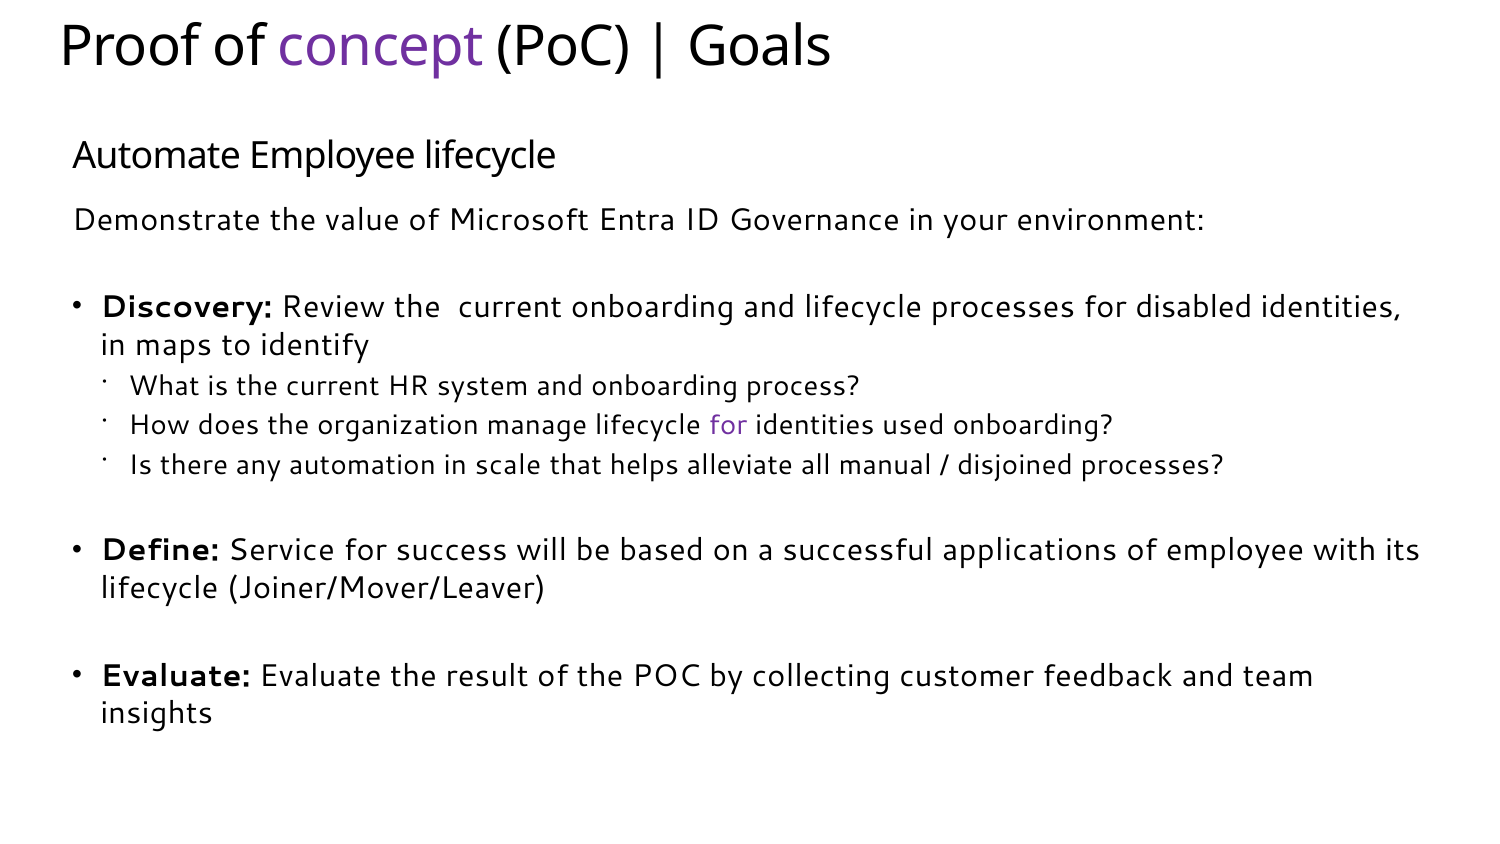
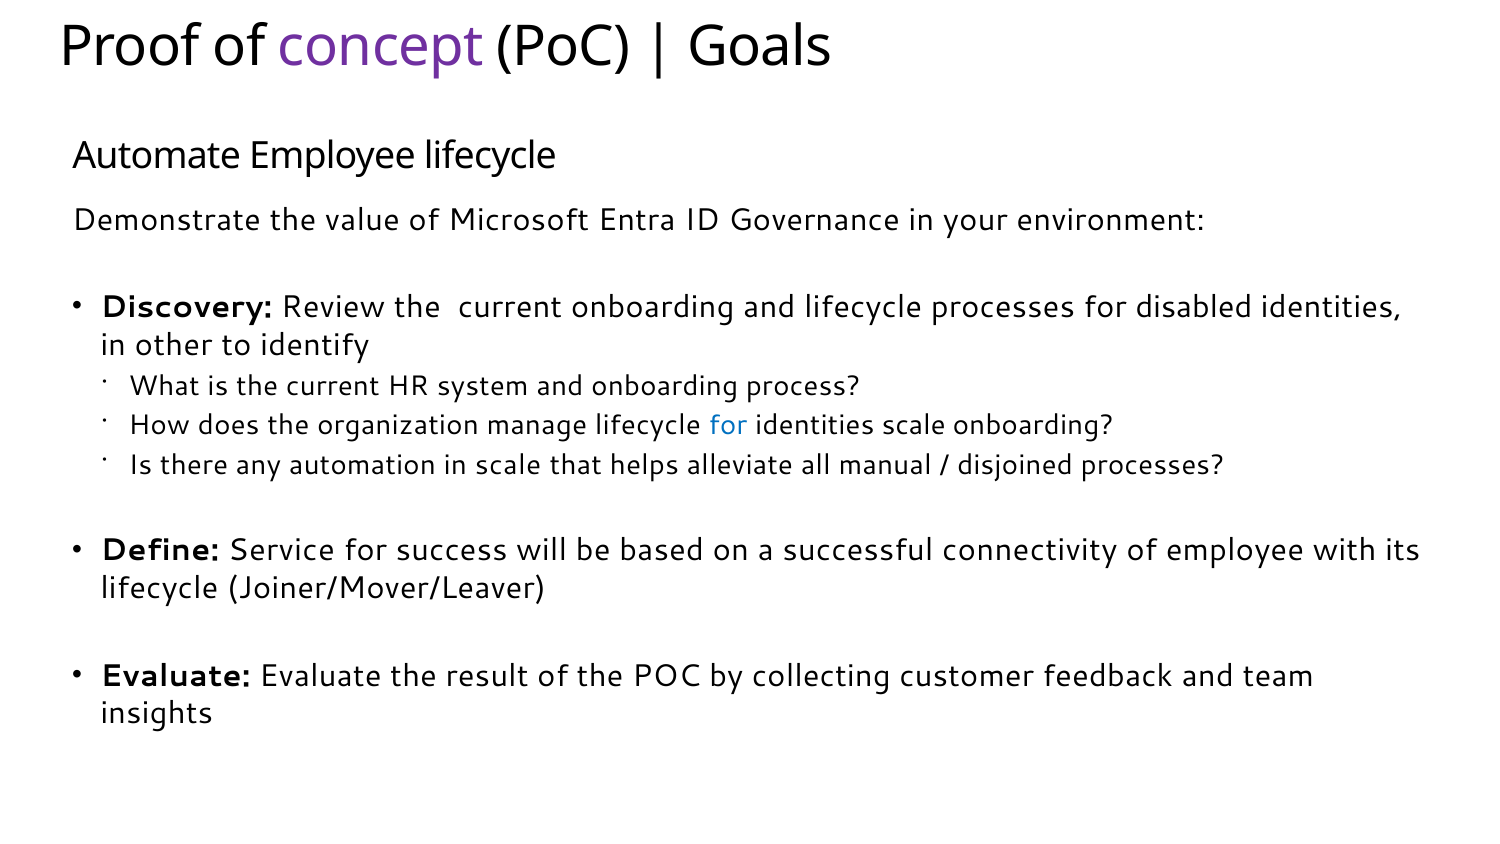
maps: maps -> other
for at (728, 425) colour: purple -> blue
identities used: used -> scale
applications: applications -> connectivity
